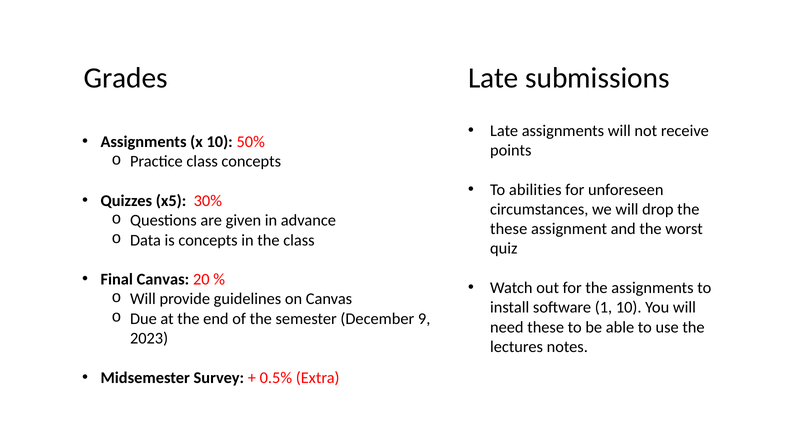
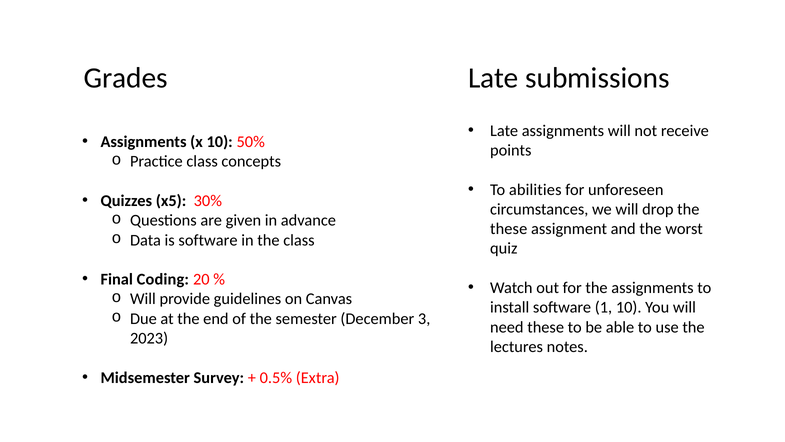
is concepts: concepts -> software
Final Canvas: Canvas -> Coding
9: 9 -> 3
